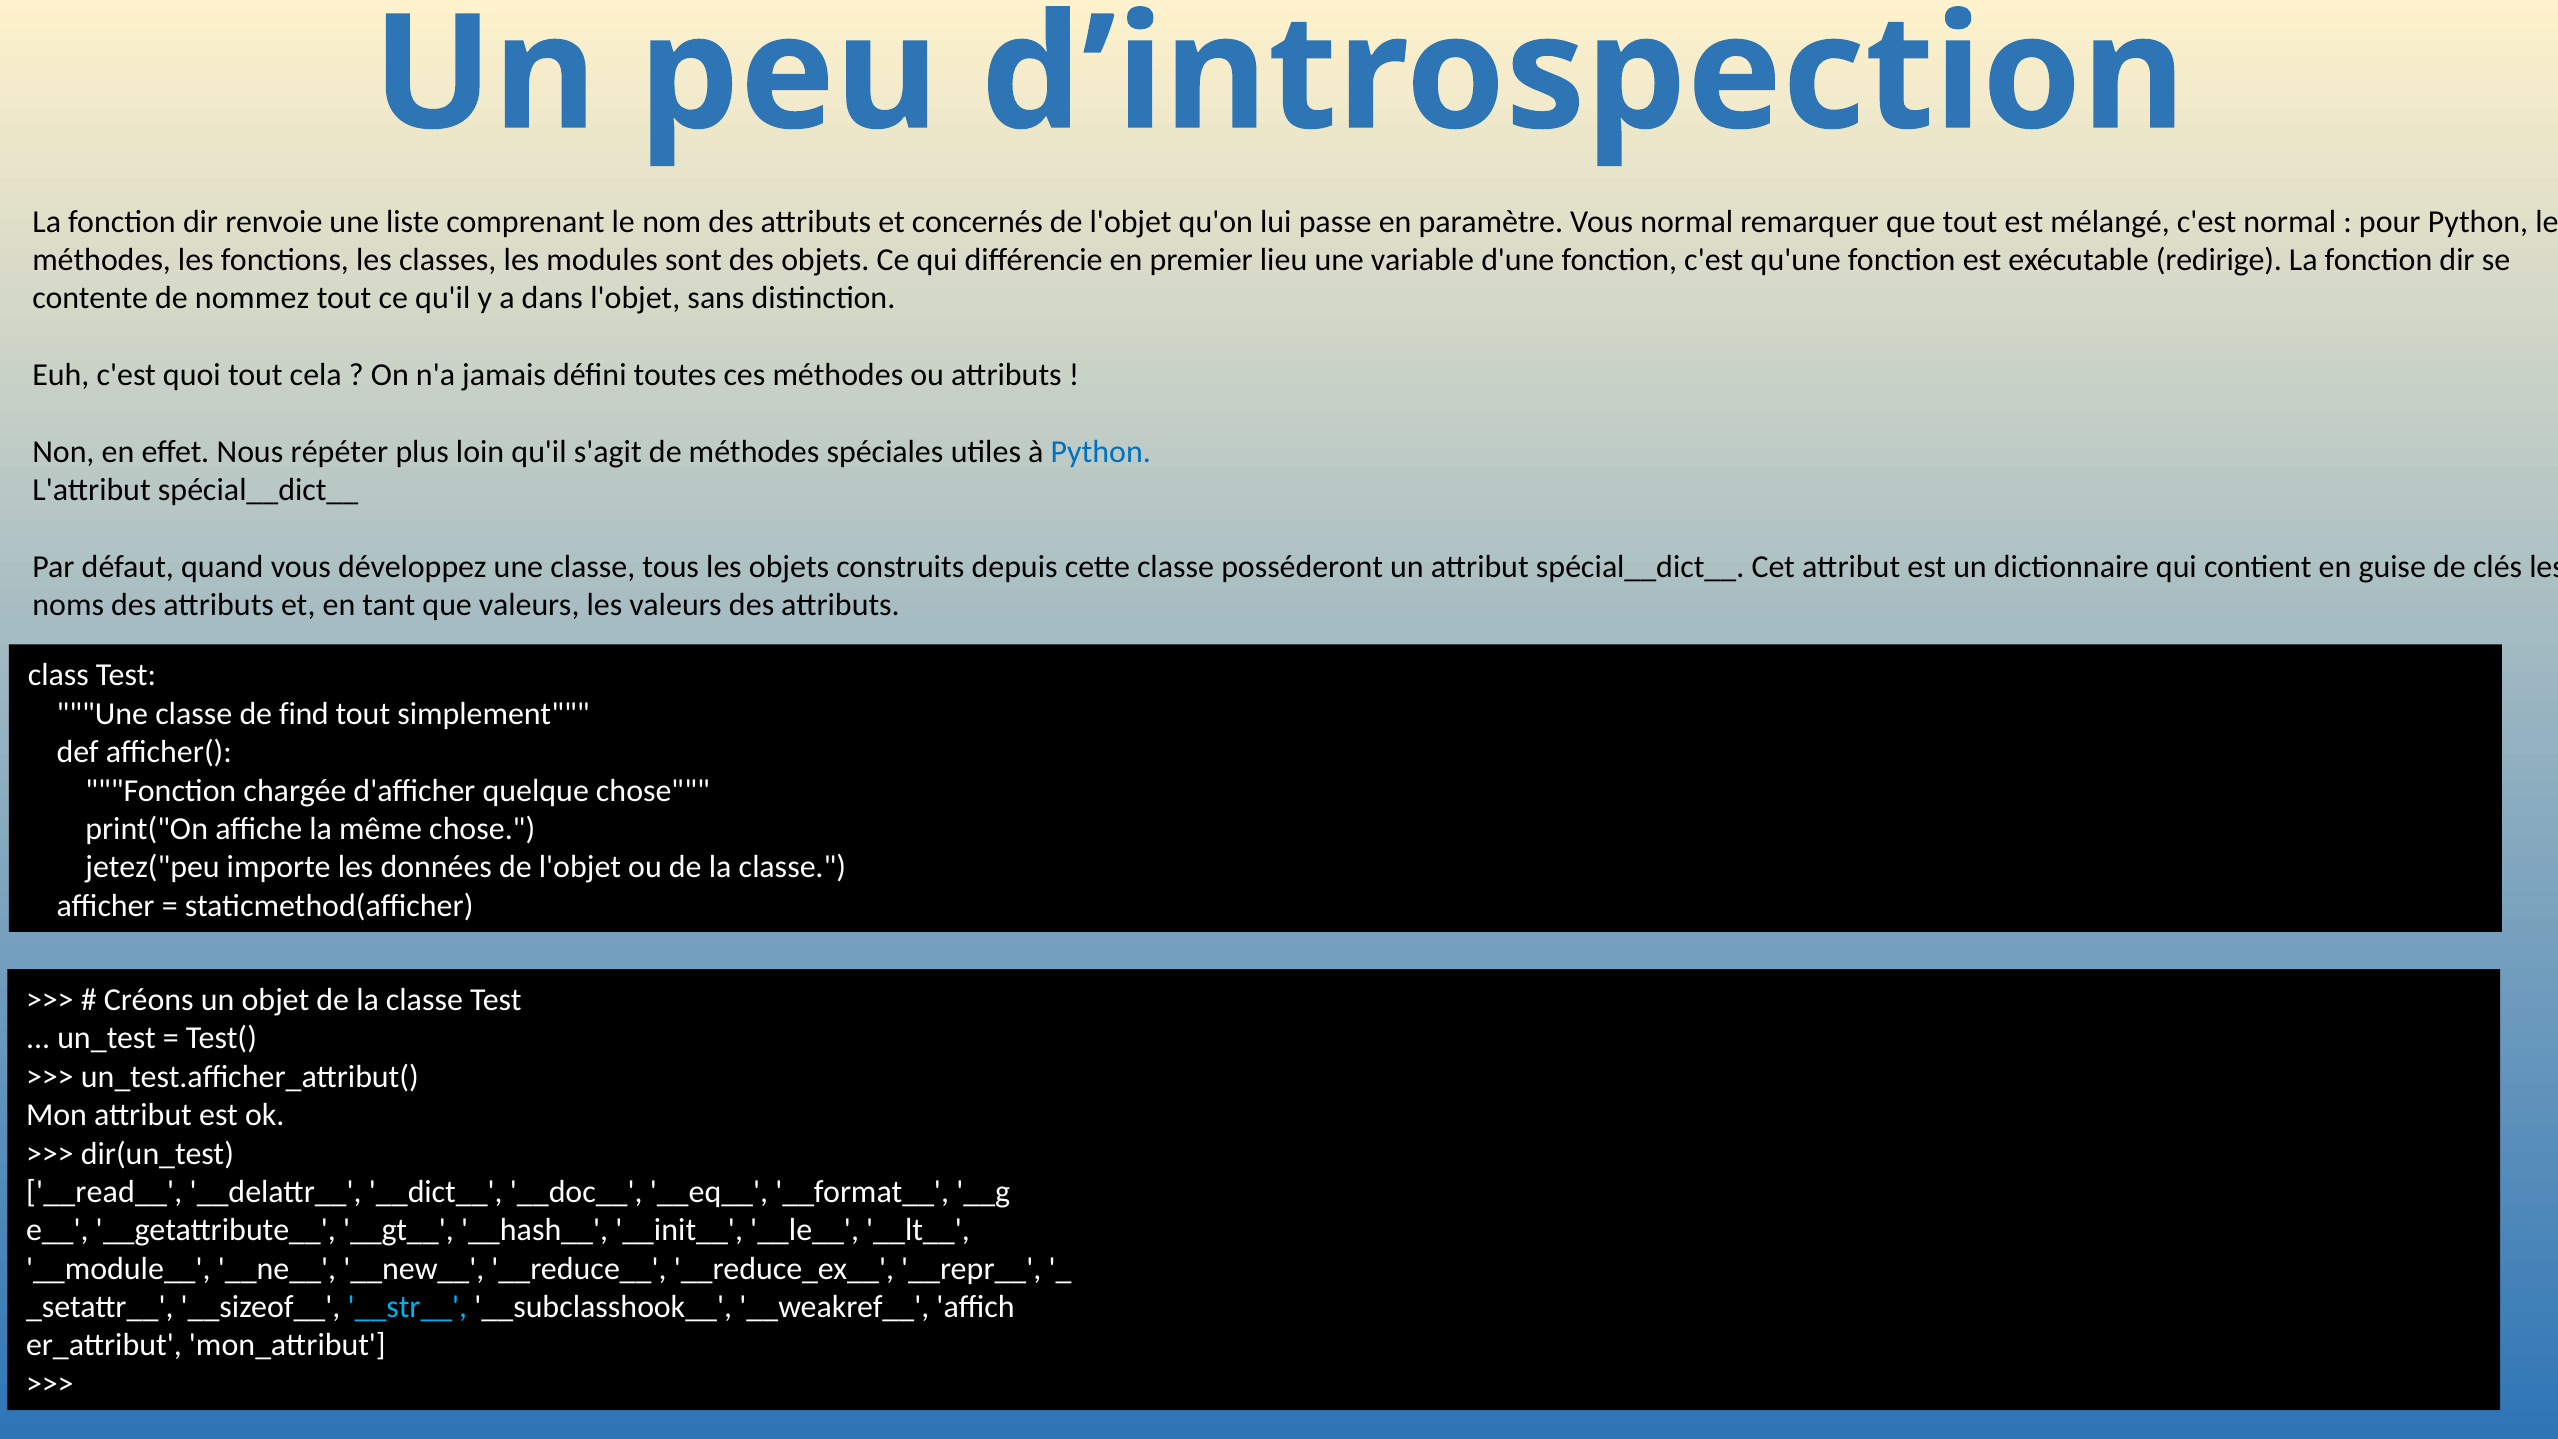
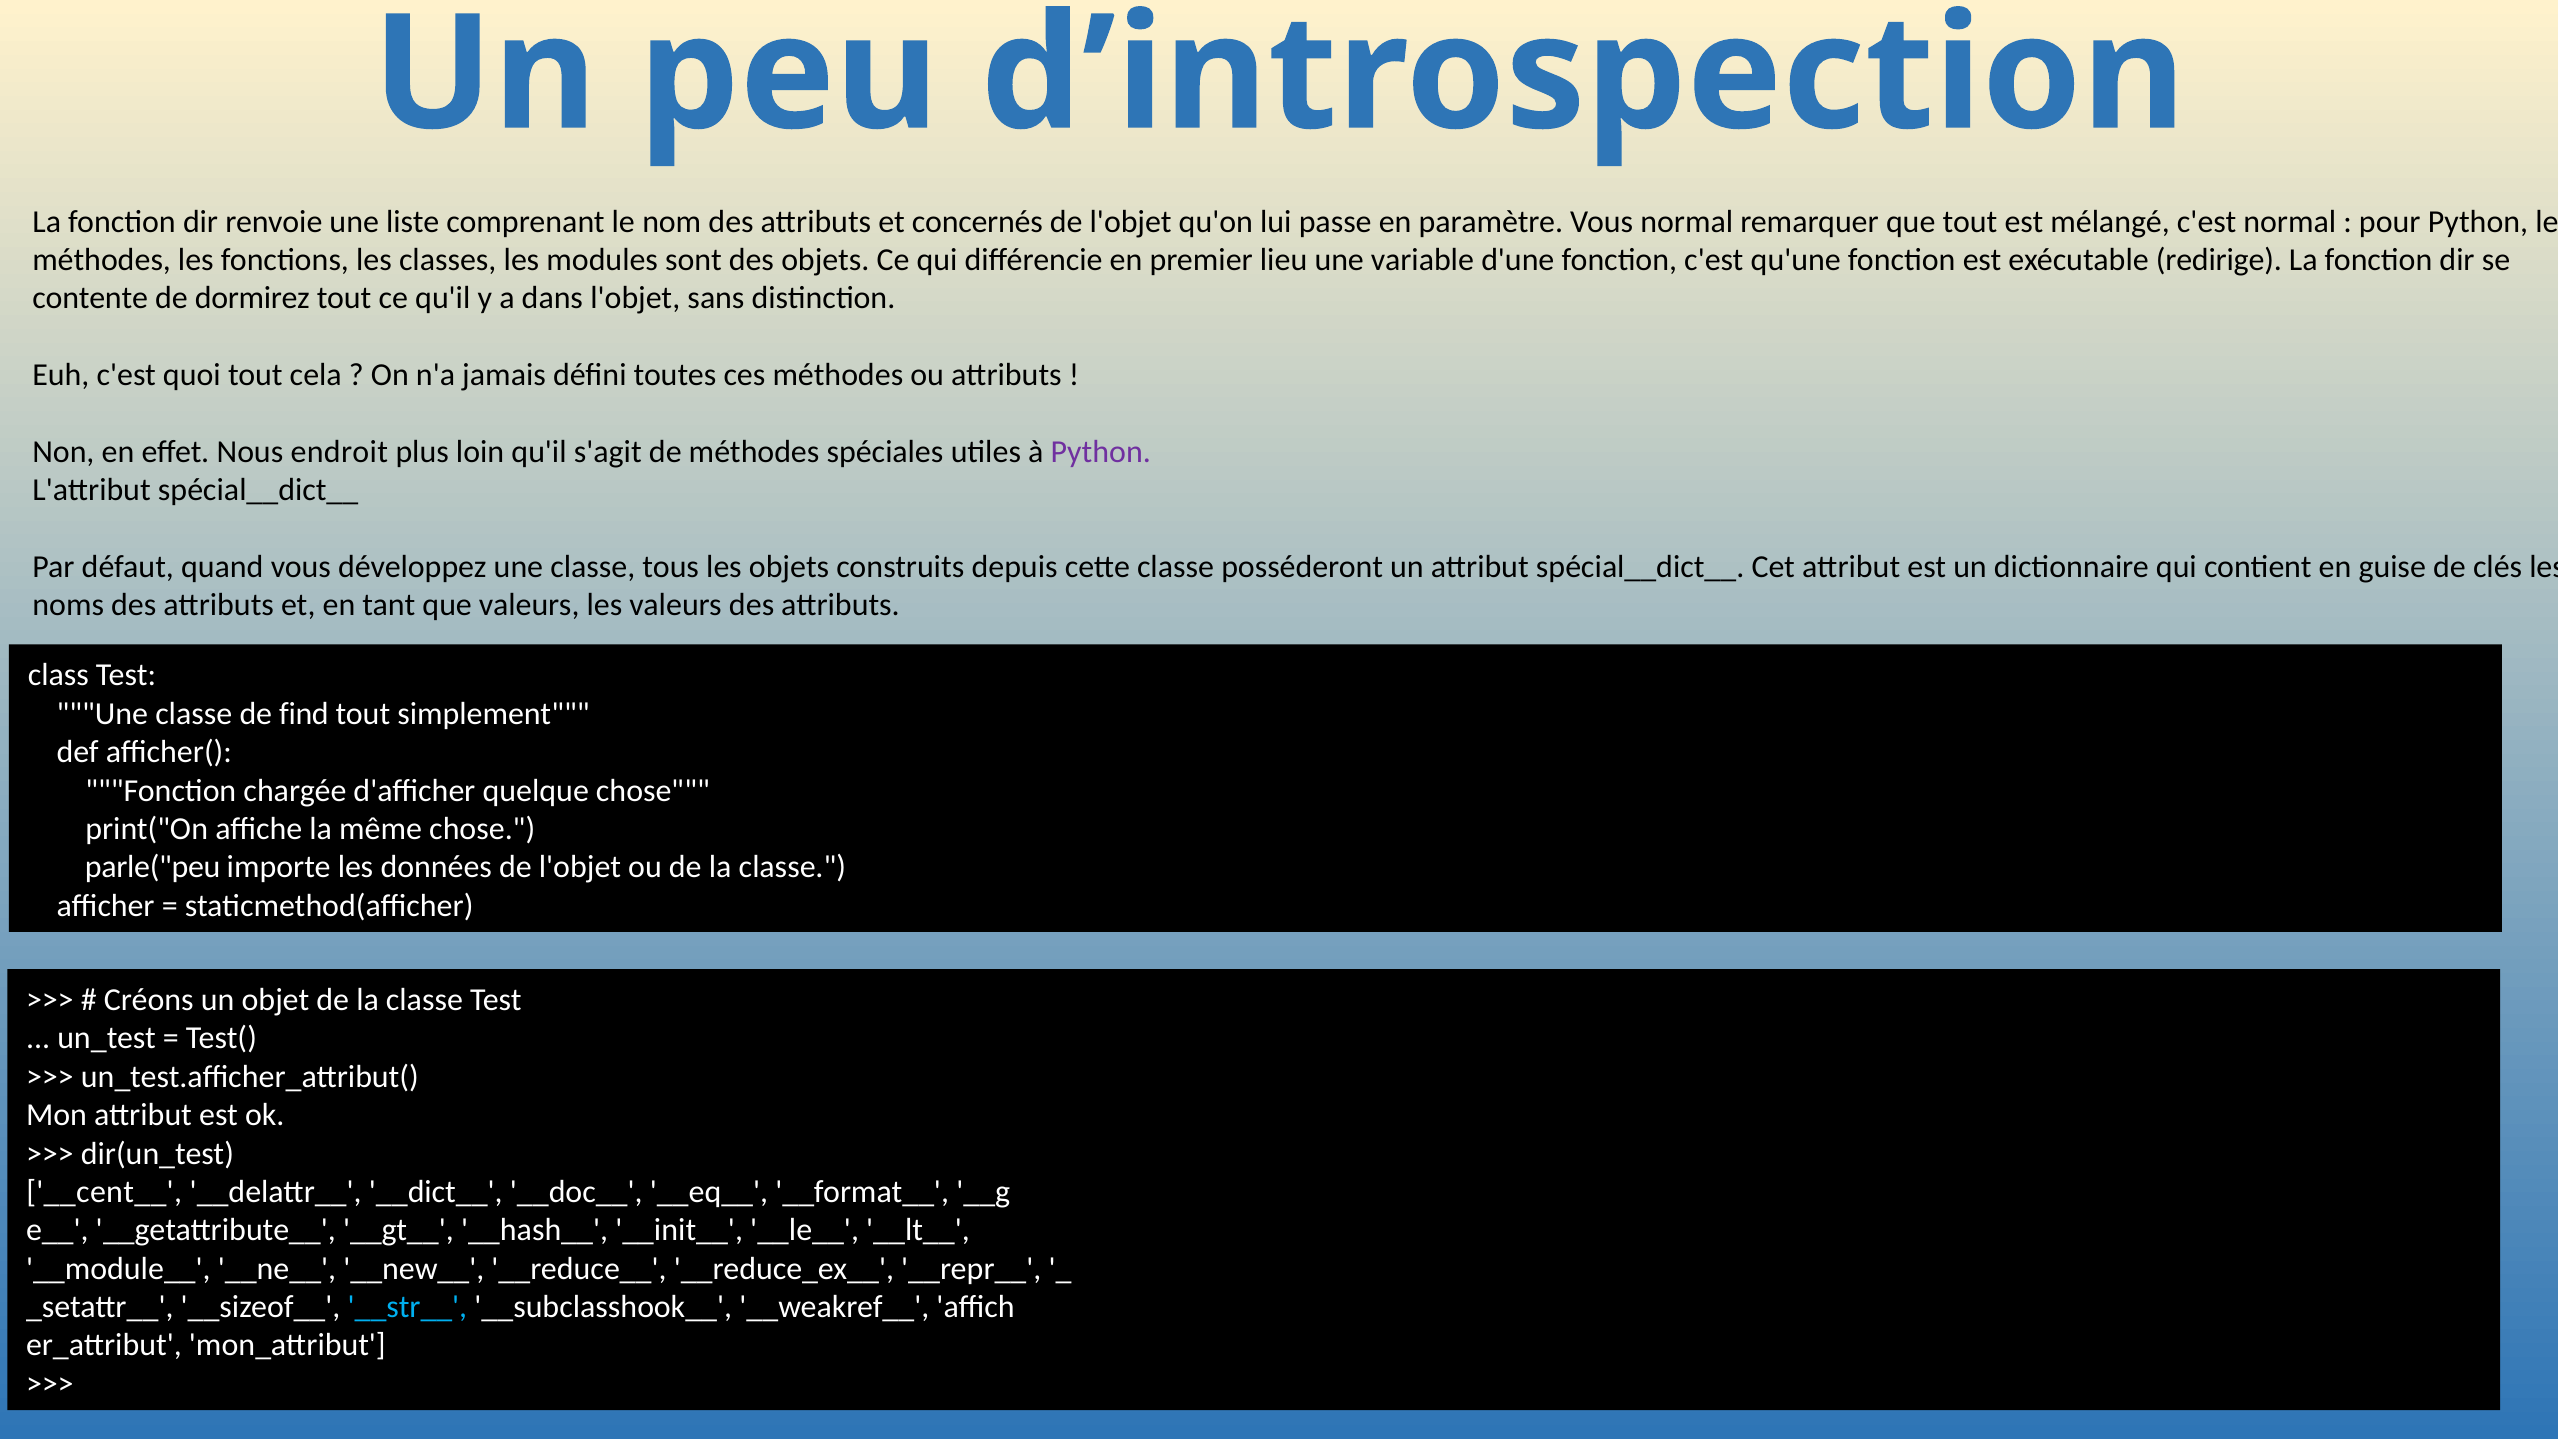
nommez: nommez -> dormirez
répéter: répéter -> endroit
Python at (1101, 452) colour: blue -> purple
jetez("peu: jetez("peu -> parle("peu
__read__: __read__ -> __cent__
